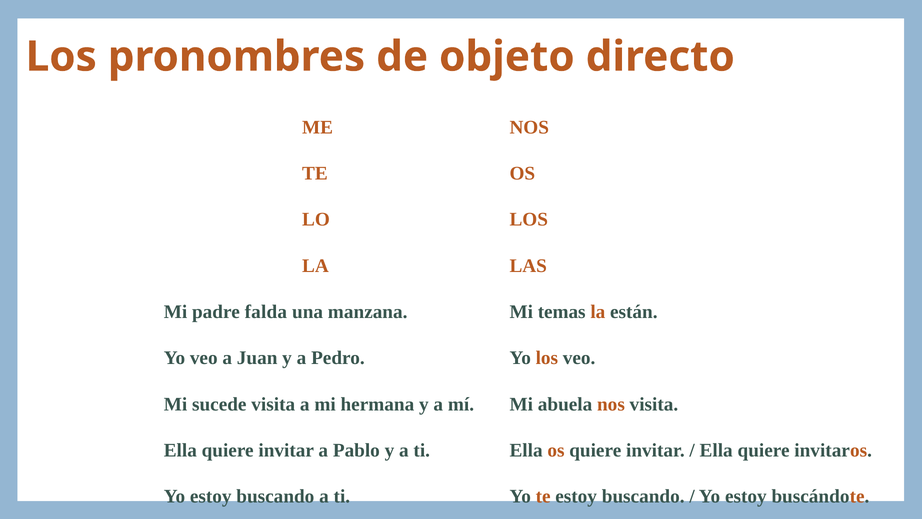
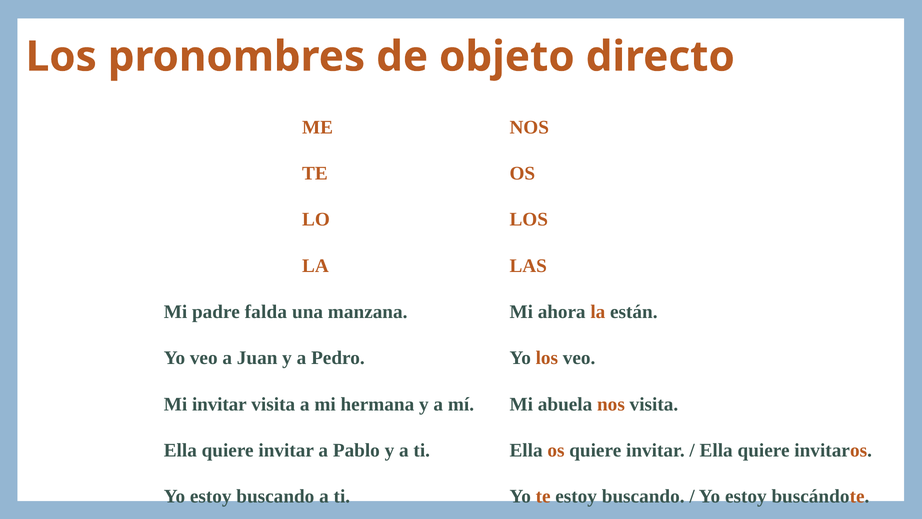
temas: temas -> ahora
Mi sucede: sucede -> invitar
